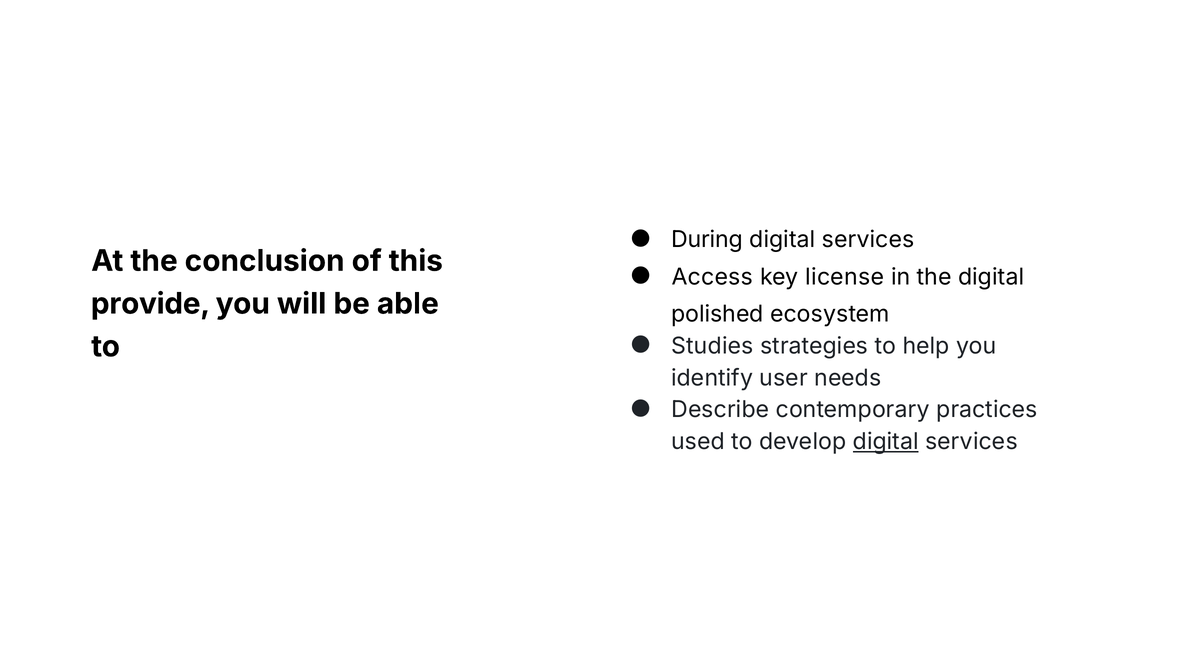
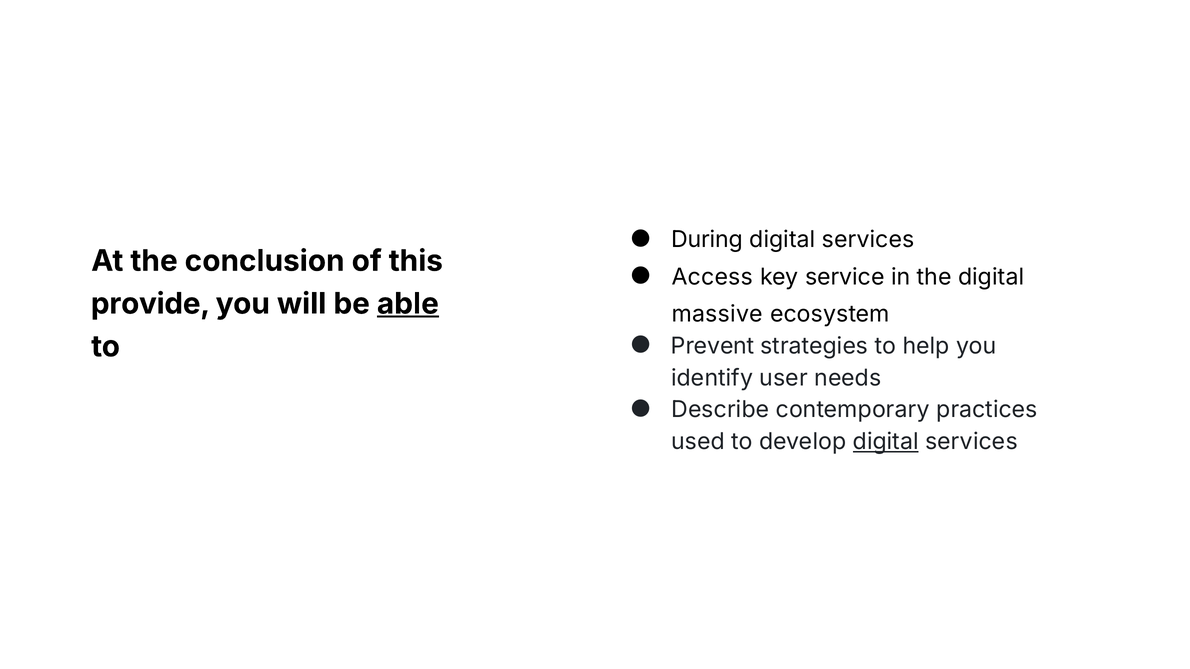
license: license -> service
able underline: none -> present
polished: polished -> massive
Studies: Studies -> Prevent
